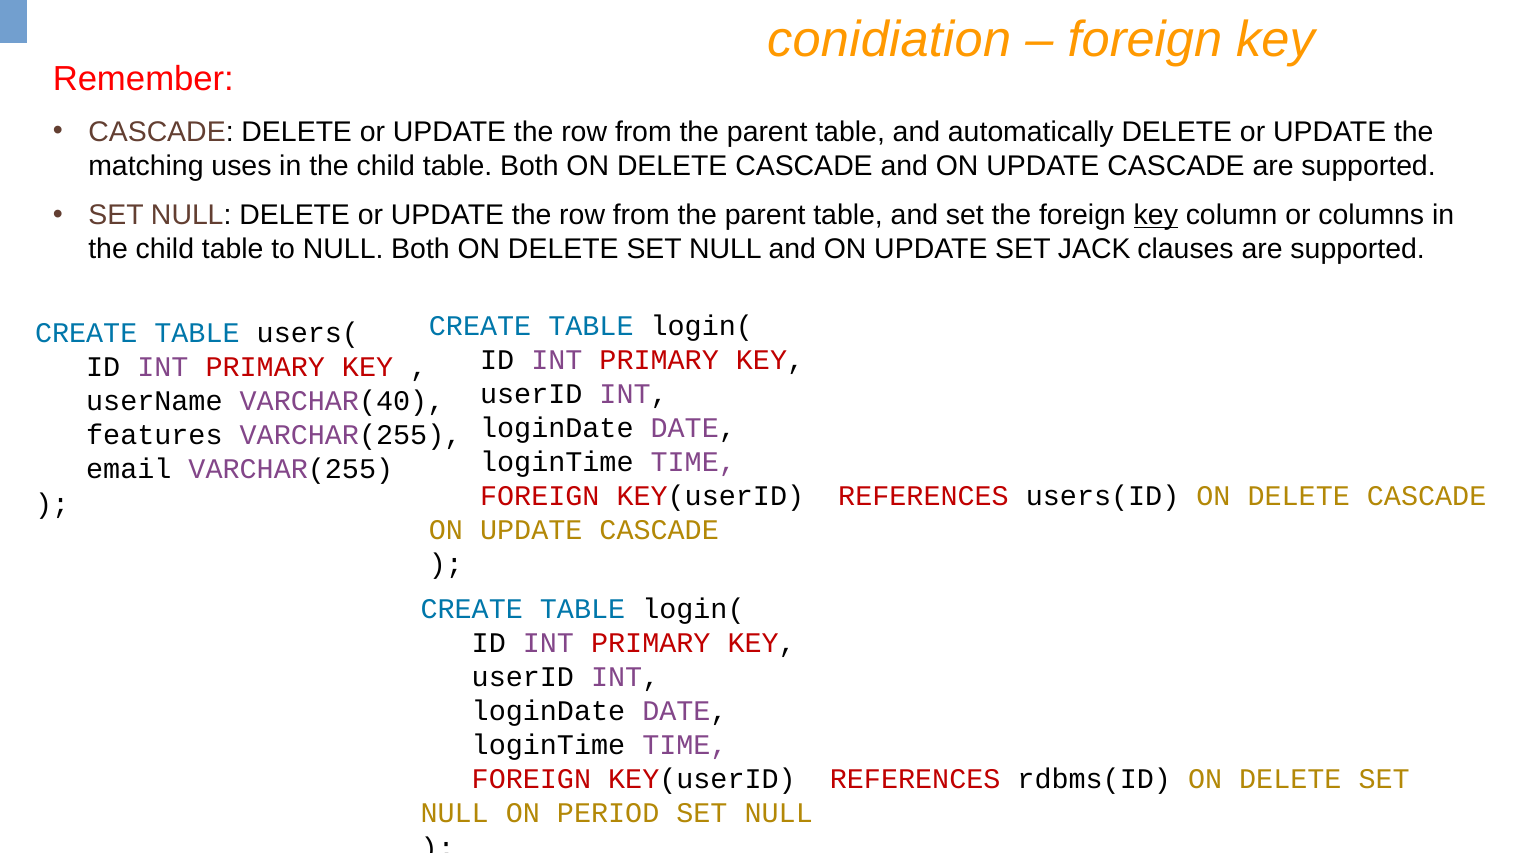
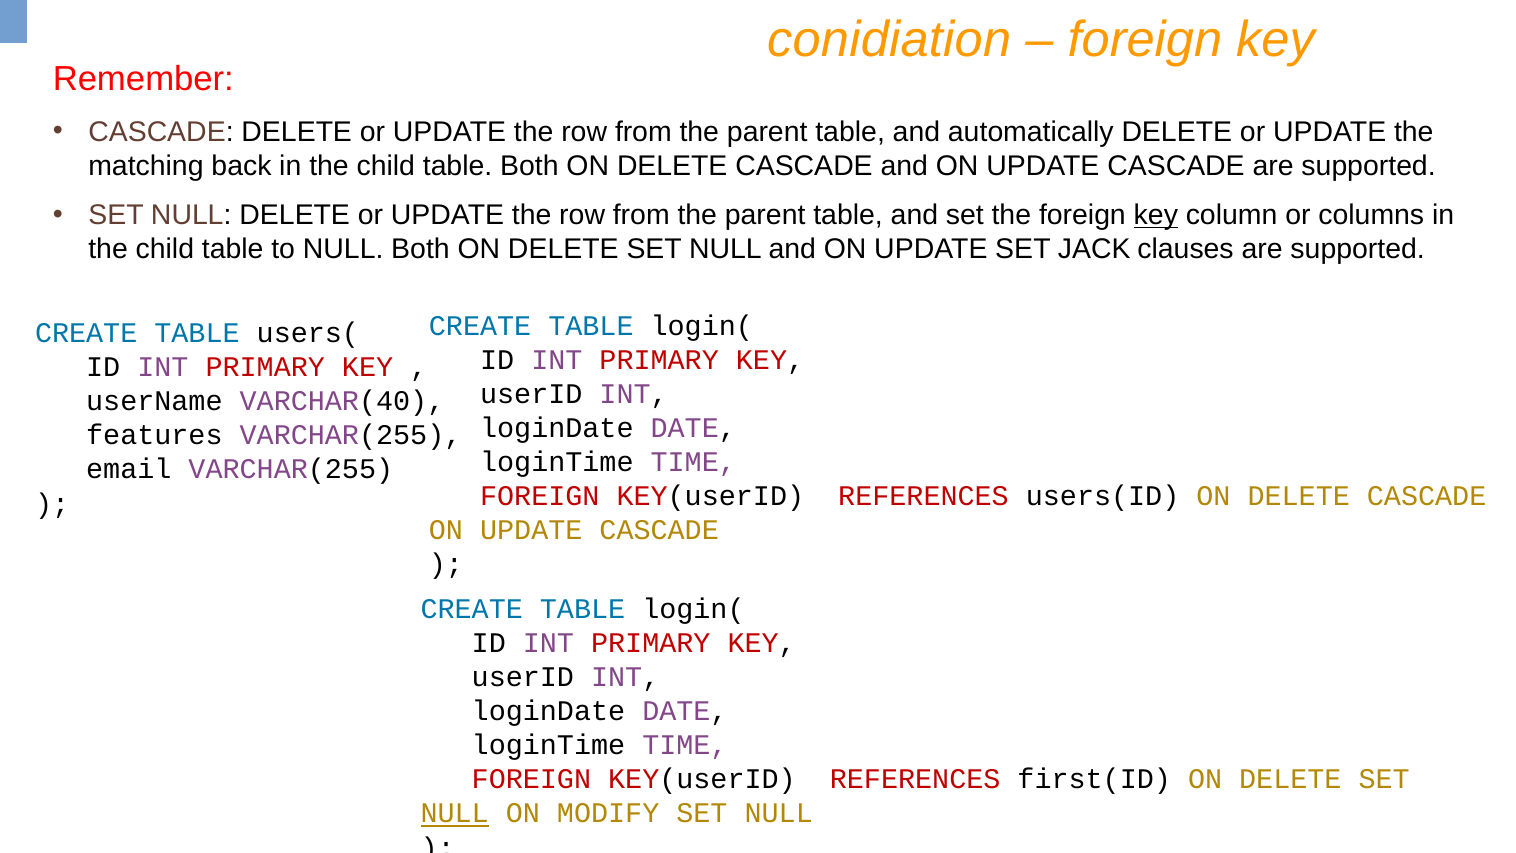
uses: uses -> back
rdbms(ID: rdbms(ID -> first(ID
NULL at (455, 813) underline: none -> present
PERIOD: PERIOD -> MODIFY
